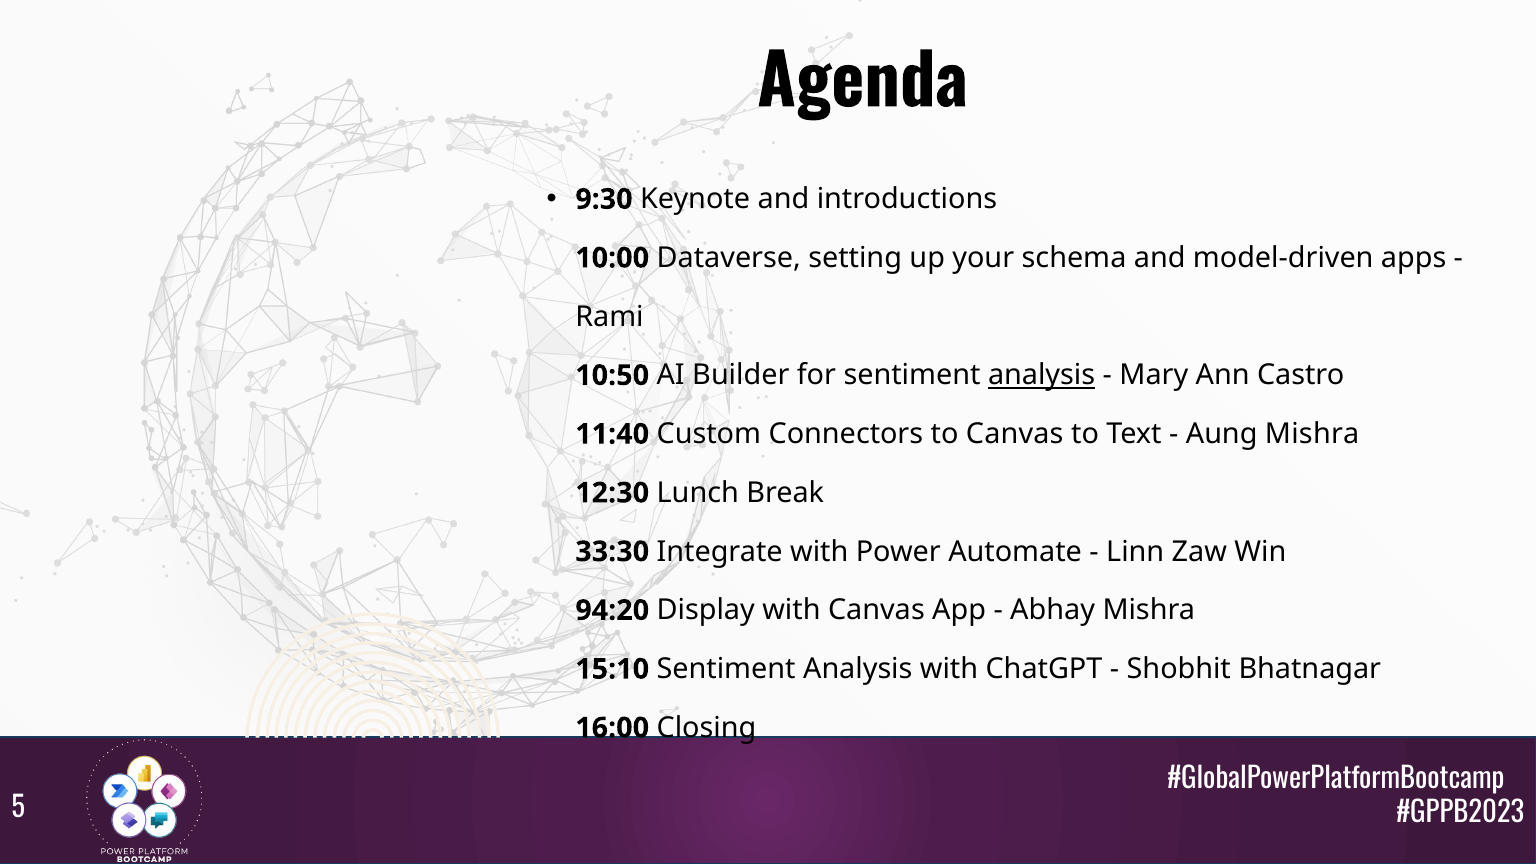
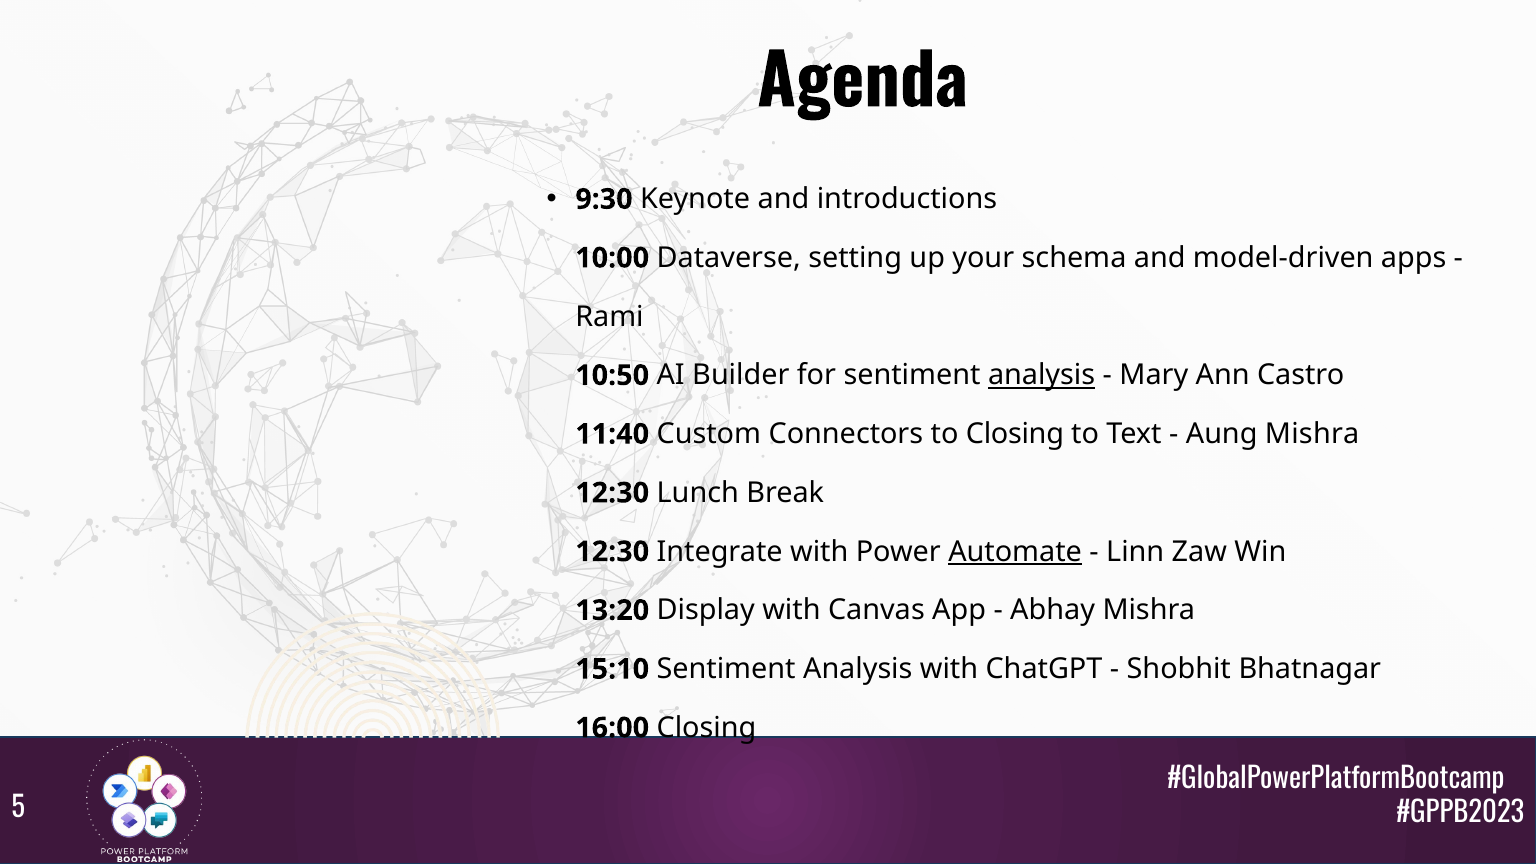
to Canvas: Canvas -> Closing
33:30 at (612, 552): 33:30 -> 12:30
Automate underline: none -> present
94:20: 94:20 -> 13:20
